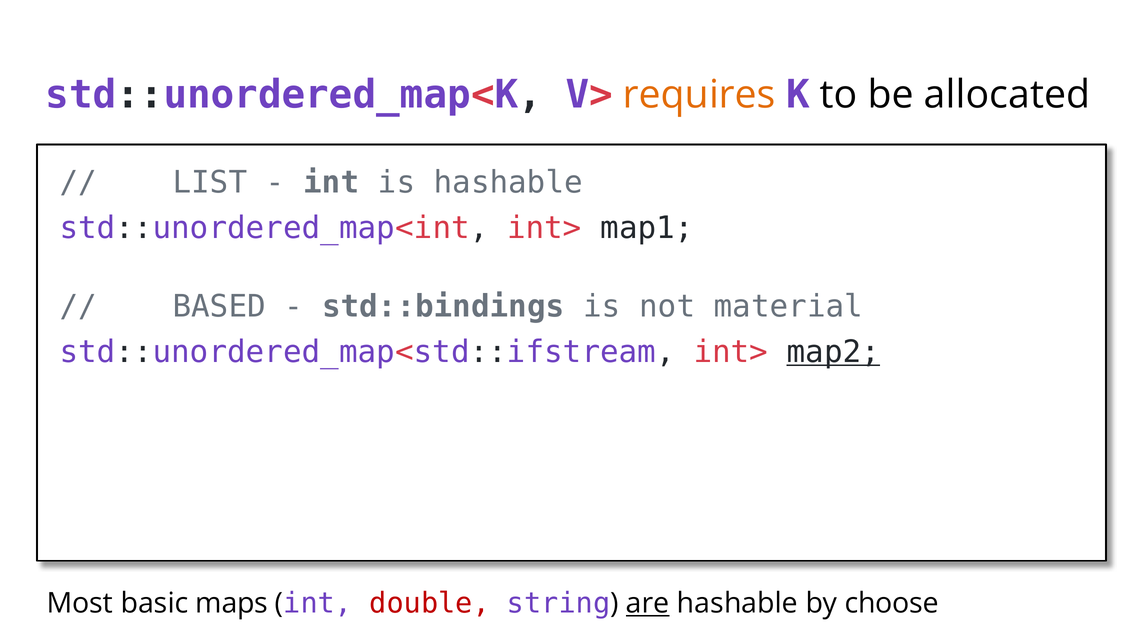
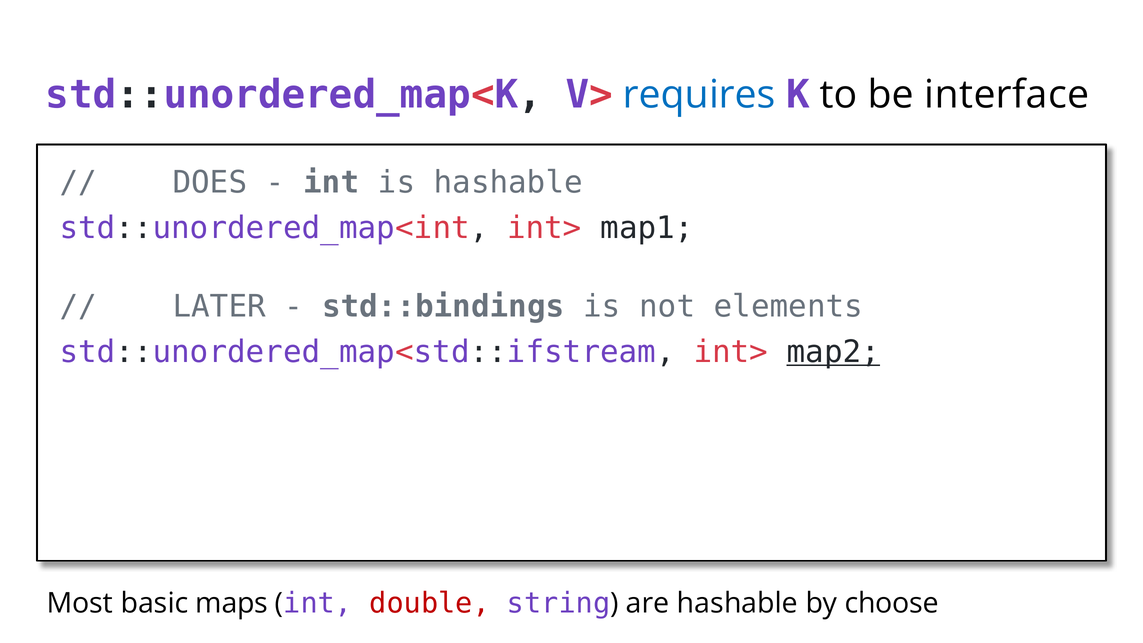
requires colour: orange -> blue
allocated: allocated -> interface
LIST: LIST -> DOES
BASED: BASED -> LATER
material: material -> elements
are underline: present -> none
